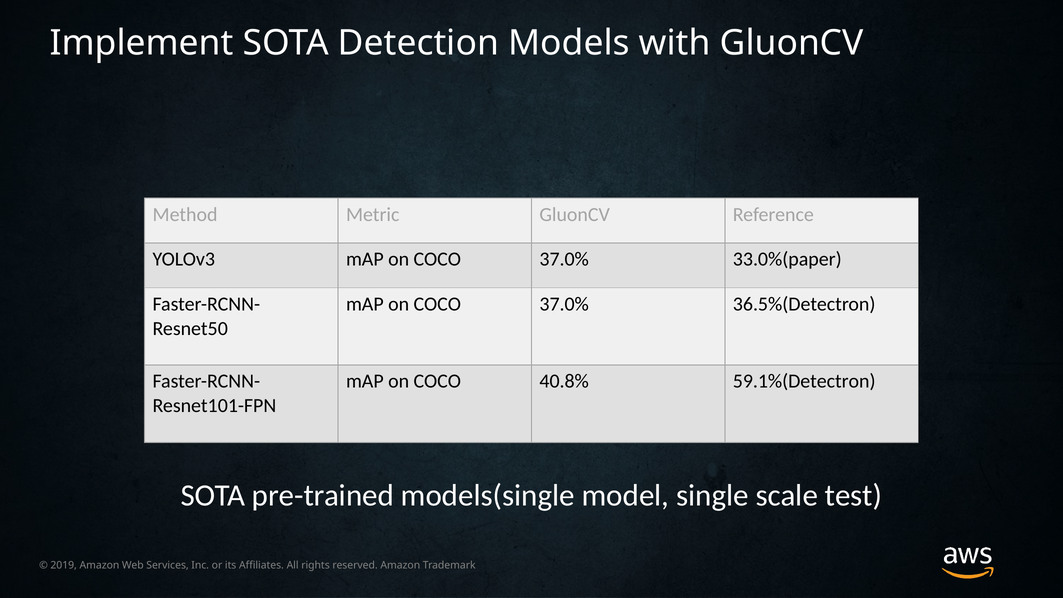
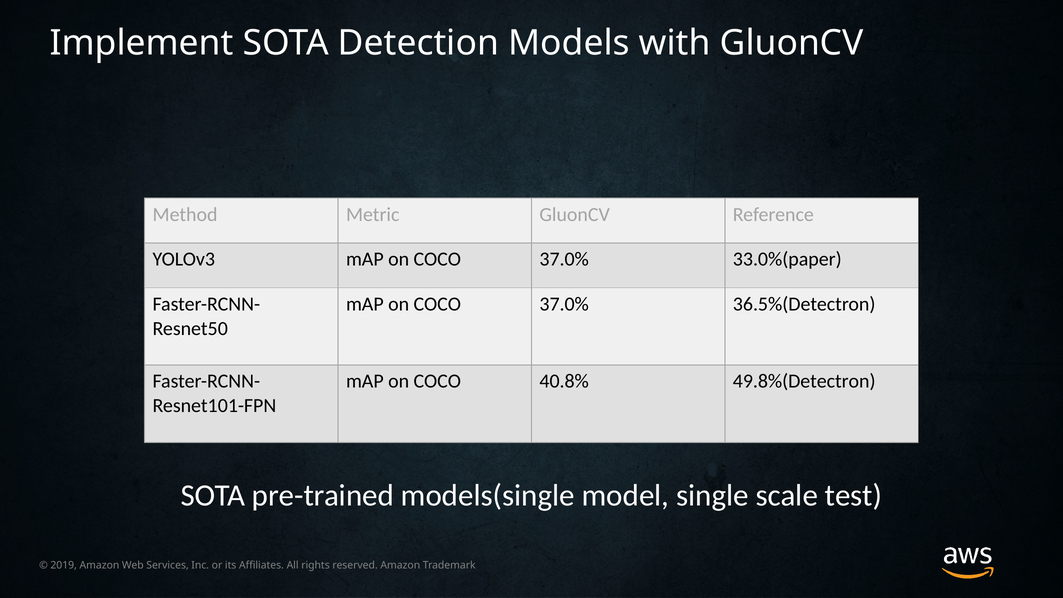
59.1%(Detectron: 59.1%(Detectron -> 49.8%(Detectron
